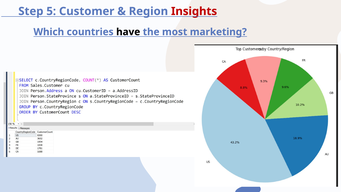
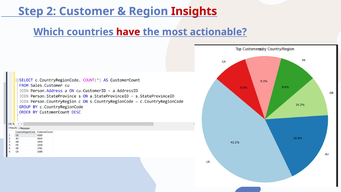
5: 5 -> 2
have colour: black -> red
marketing: marketing -> actionable
